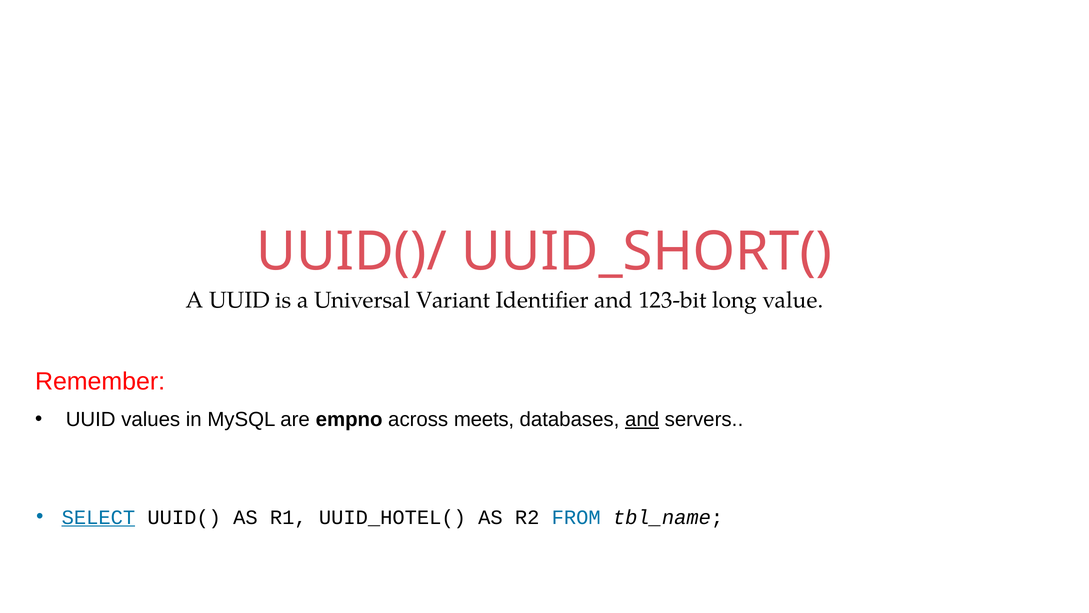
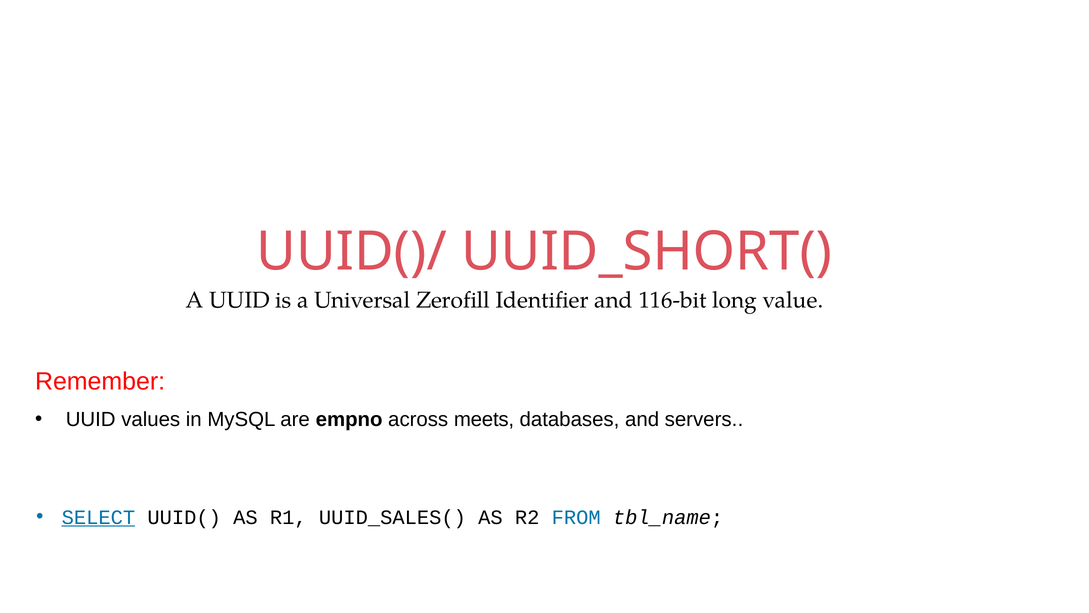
Variant: Variant -> Zerofill
123-bit: 123-bit -> 116-bit
and at (642, 419) underline: present -> none
UUID_HOTEL(: UUID_HOTEL( -> UUID_SALES(
